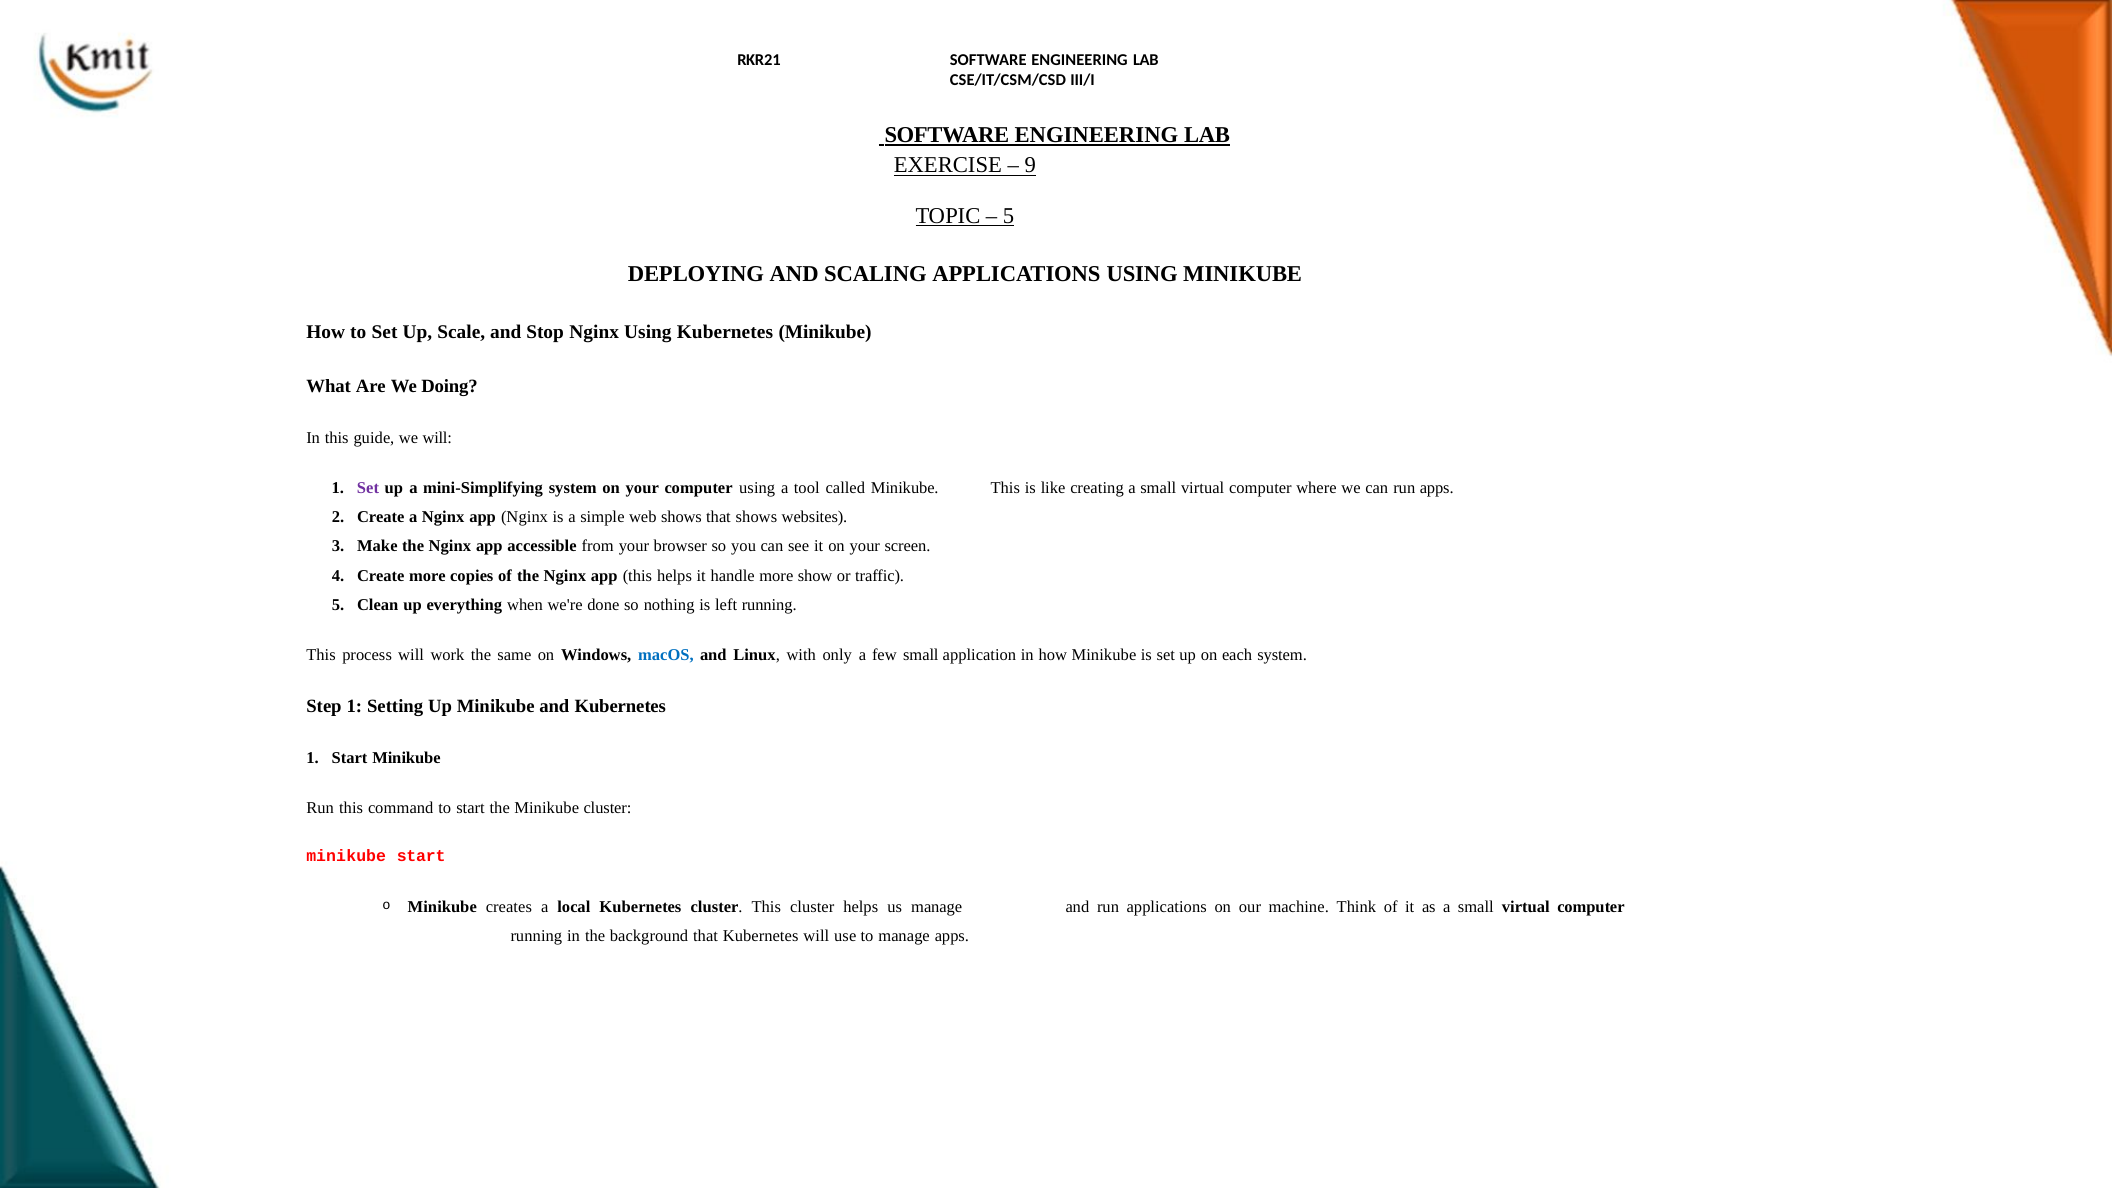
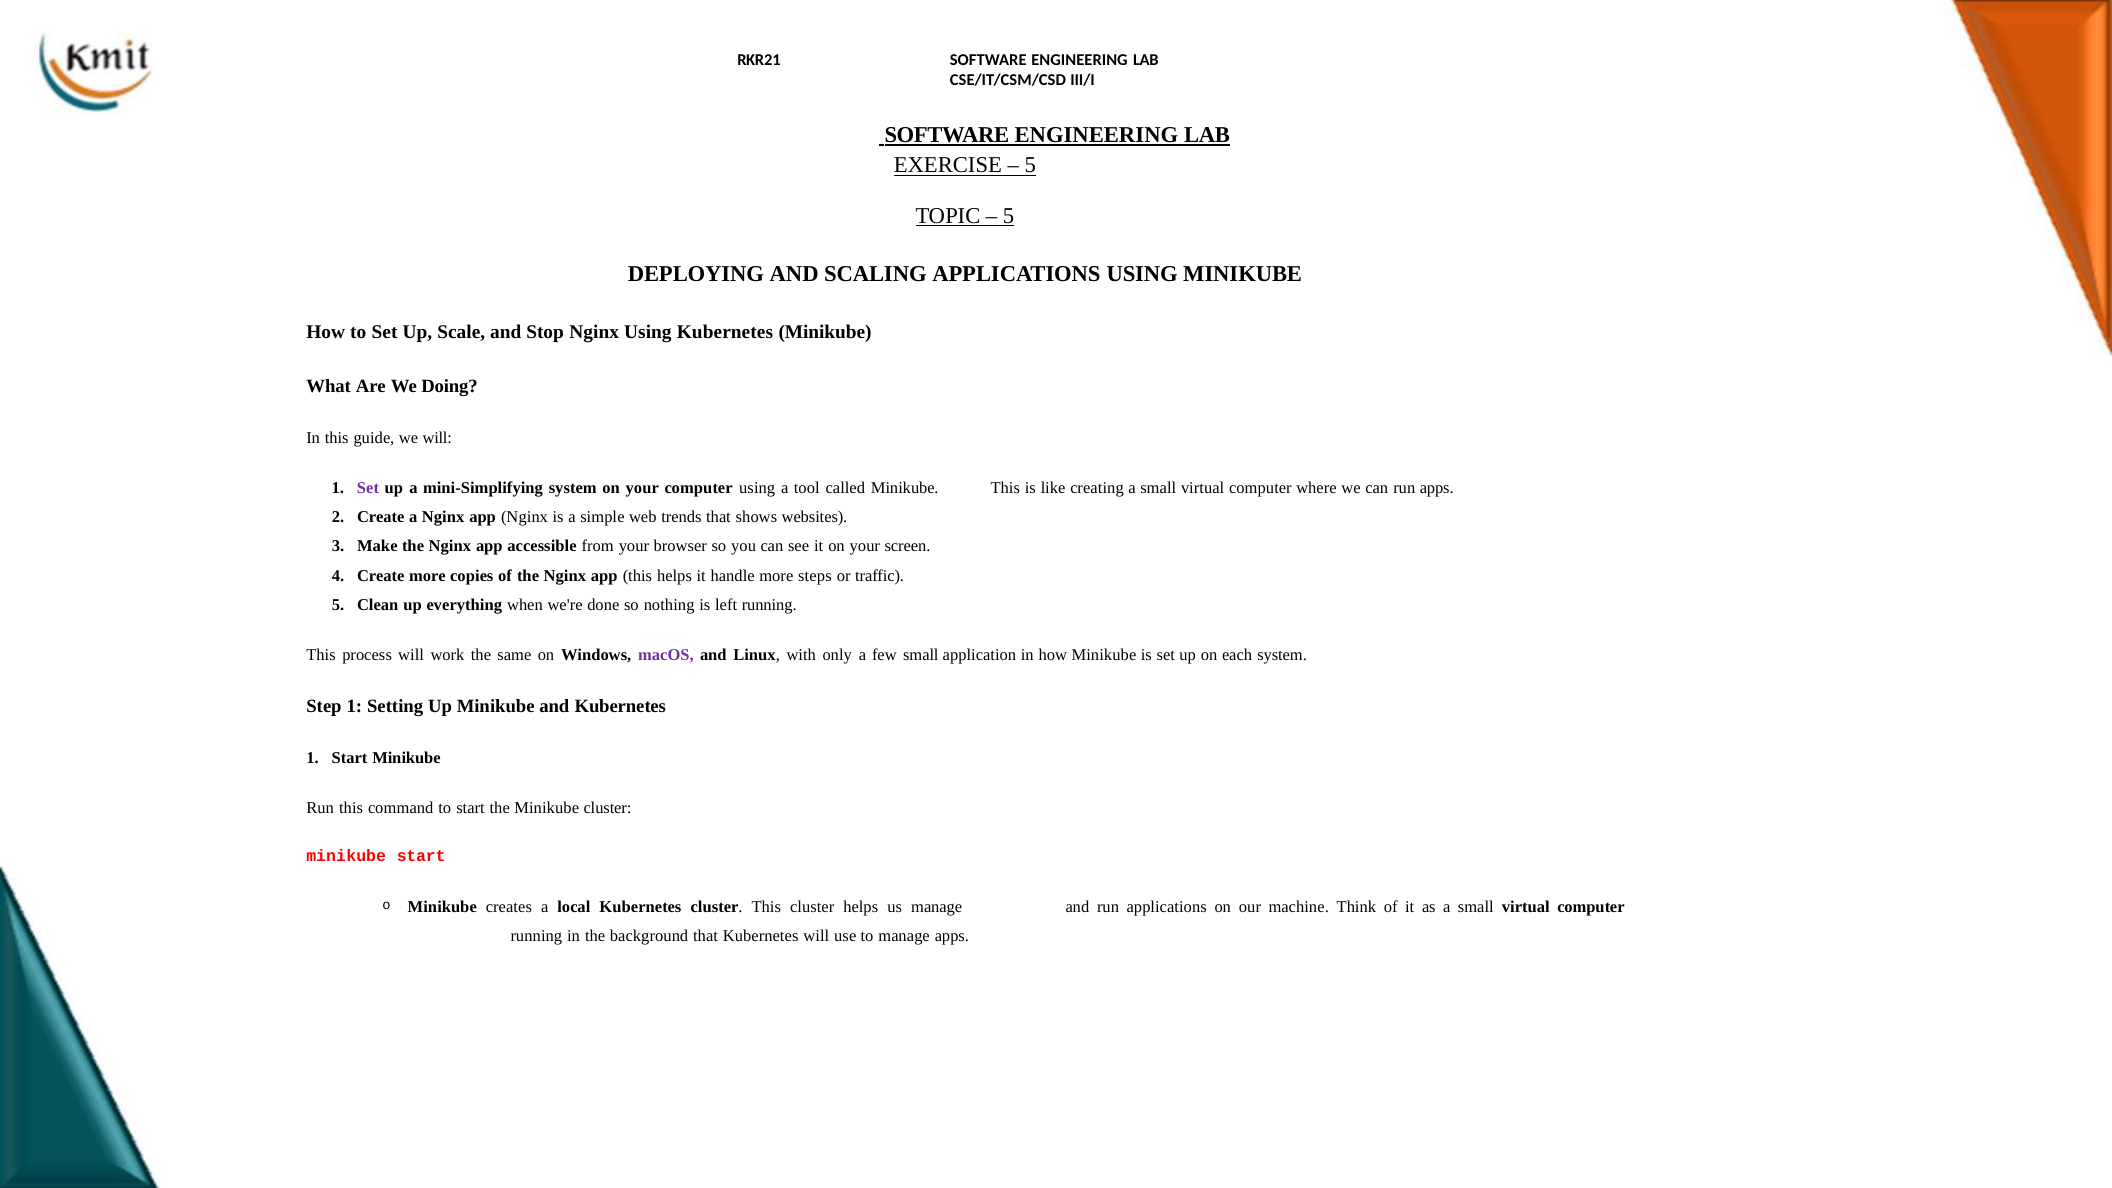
9 at (1030, 166): 9 -> 5
web shows: shows -> trends
show: show -> steps
macOS colour: blue -> purple
